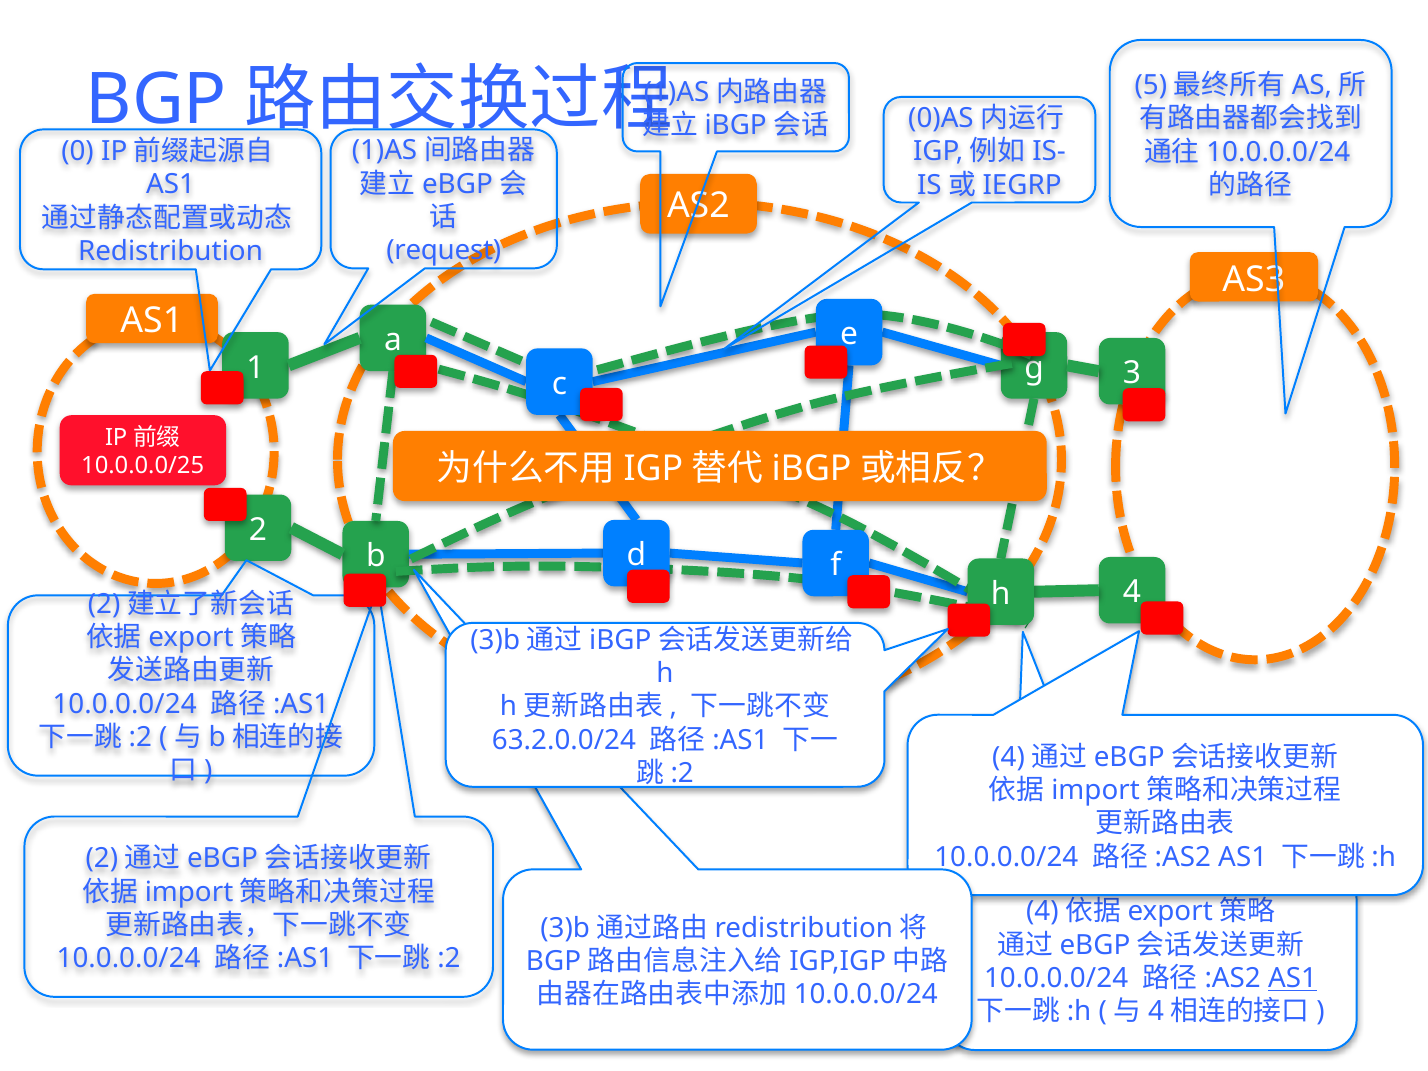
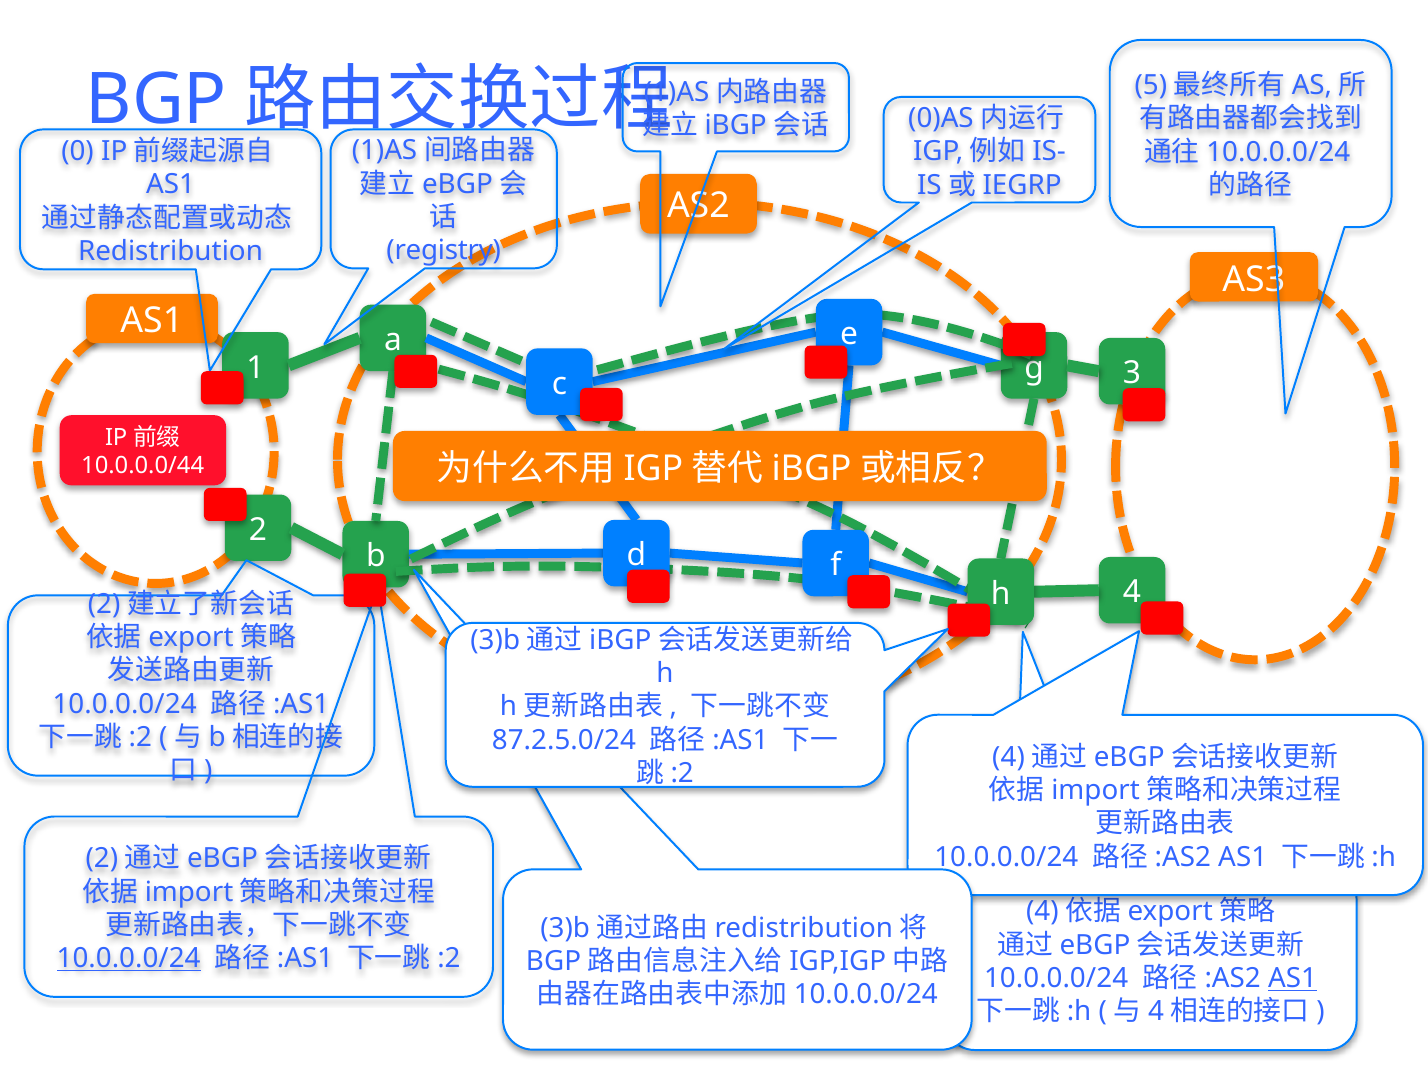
request: request -> registry
10.0.0.0/25: 10.0.0.0/25 -> 10.0.0.0/44
63.2.0.0/24: 63.2.0.0/24 -> 87.2.5.0/24
10.0.0.0/24 at (129, 959) underline: none -> present
